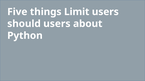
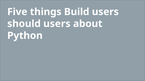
Limit: Limit -> Build
